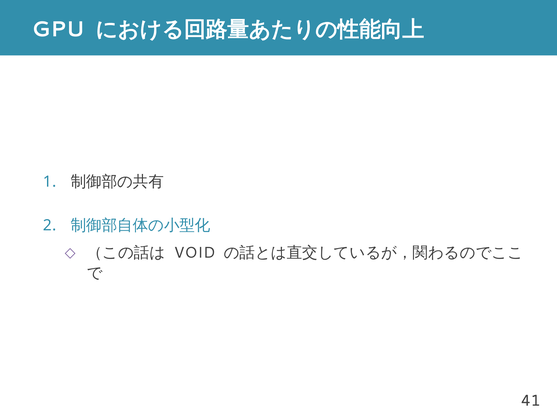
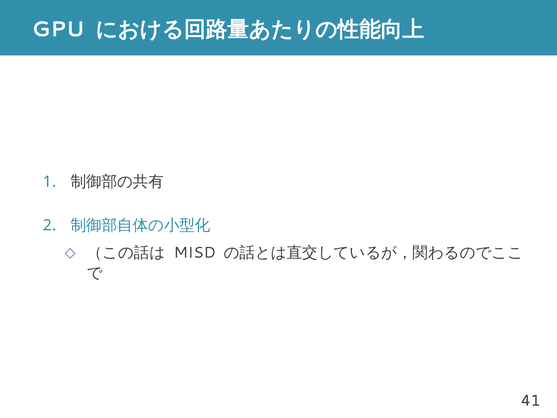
VOID: VOID -> MISD
